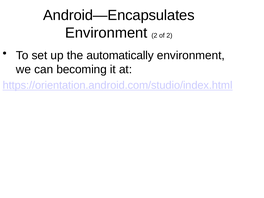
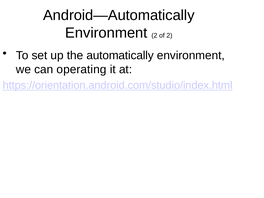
Android—Encapsulates: Android—Encapsulates -> Android—Automatically
becoming: becoming -> operating
